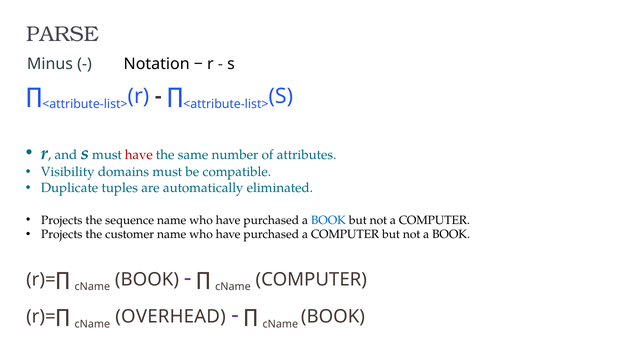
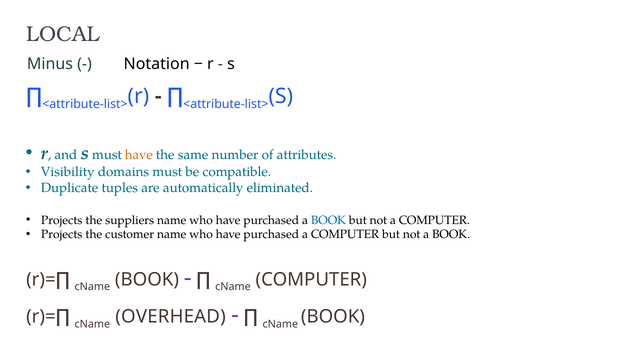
PARSE: PARSE -> LOCAL
have at (139, 155) colour: red -> orange
sequence: sequence -> suppliers
